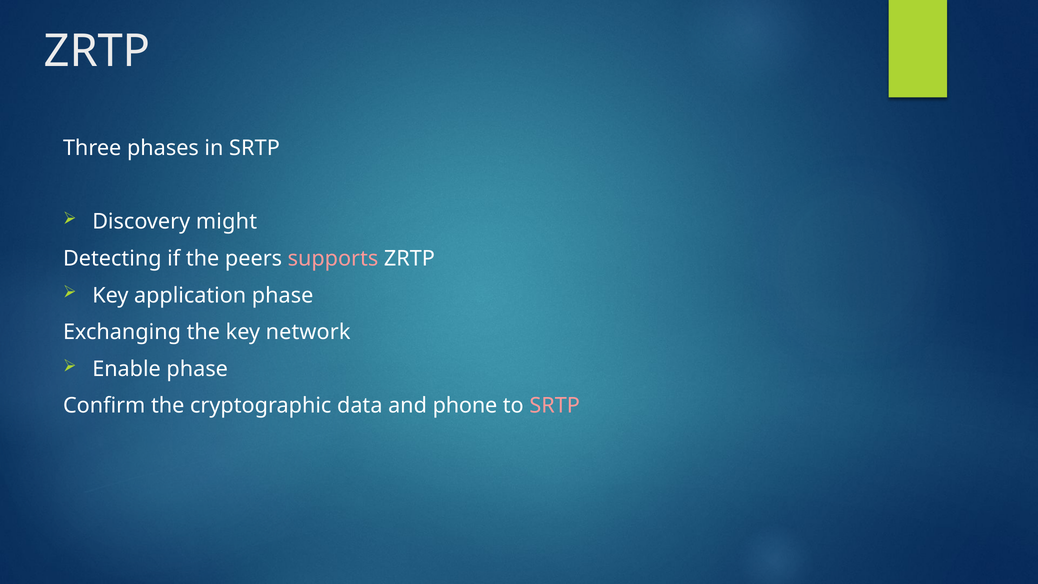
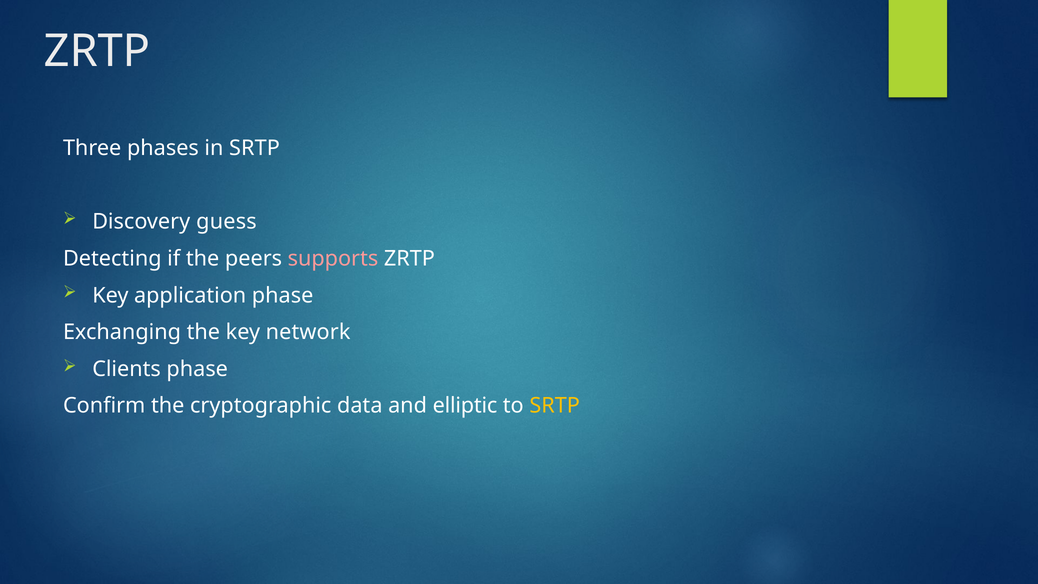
might: might -> guess
Enable: Enable -> Clients
phone: phone -> elliptic
SRTP at (555, 406) colour: pink -> yellow
